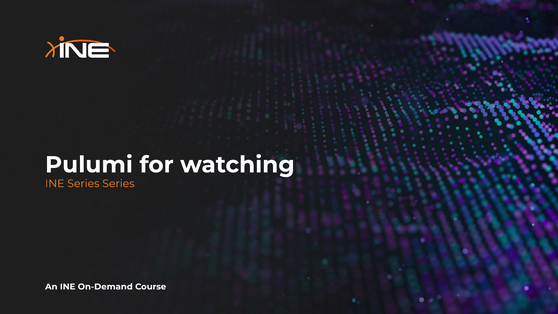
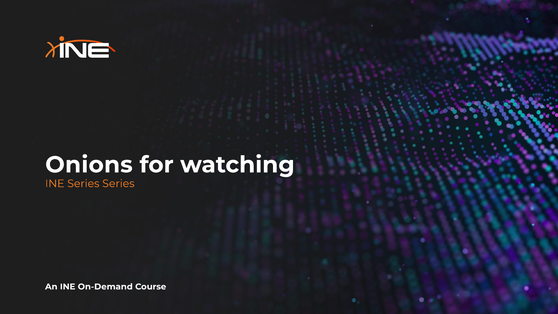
Pulumi: Pulumi -> Onions
